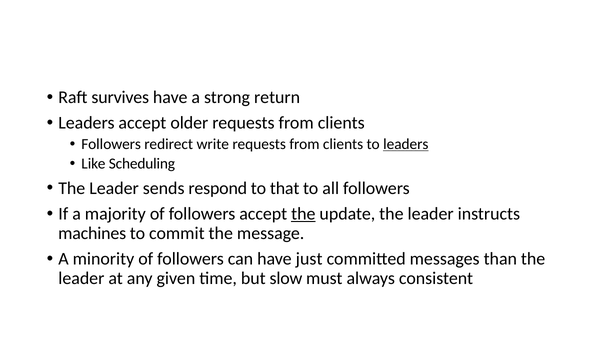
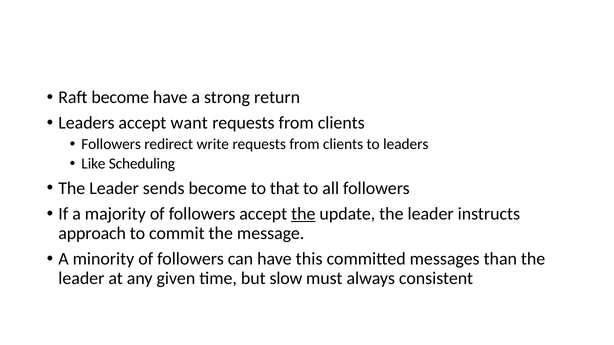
Raft survives: survives -> become
older: older -> want
leaders at (406, 144) underline: present -> none
sends respond: respond -> become
machines: machines -> approach
just: just -> this
